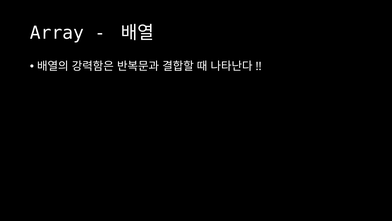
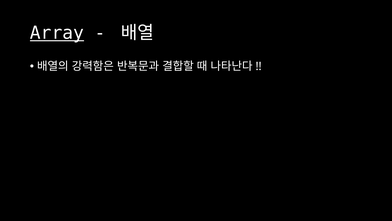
Array underline: none -> present
